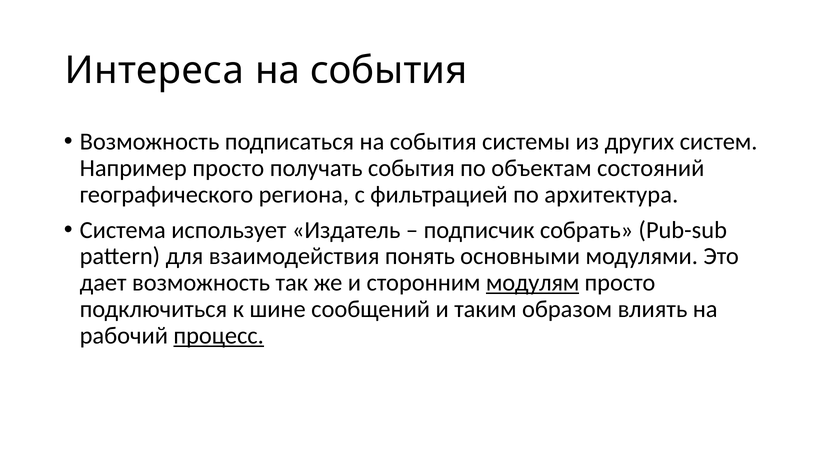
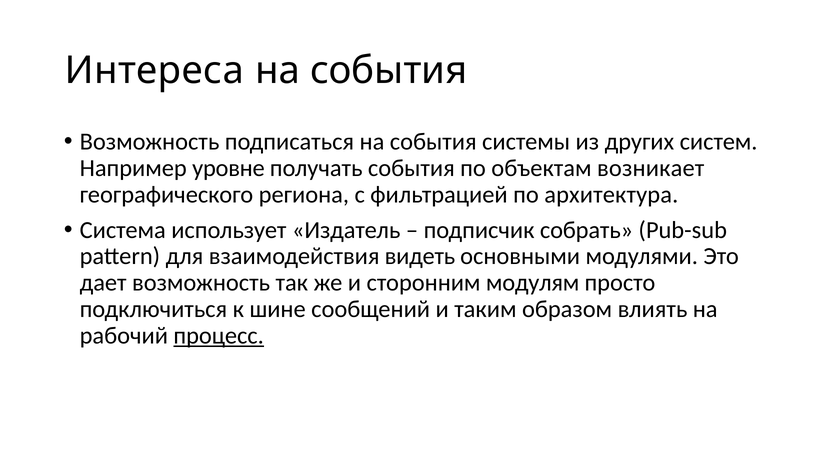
Например просто: просто -> уровне
состояний: состояний -> возникает
понять: понять -> видеть
модулям underline: present -> none
